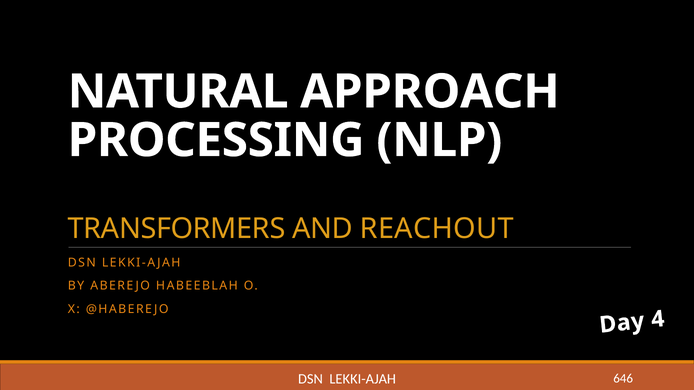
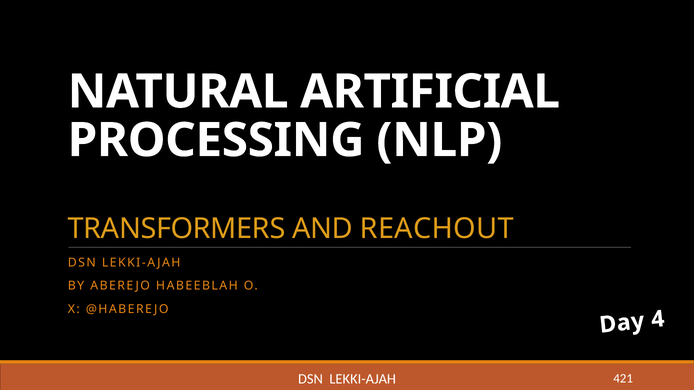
APPROACH: APPROACH -> ARTIFICIAL
646: 646 -> 421
